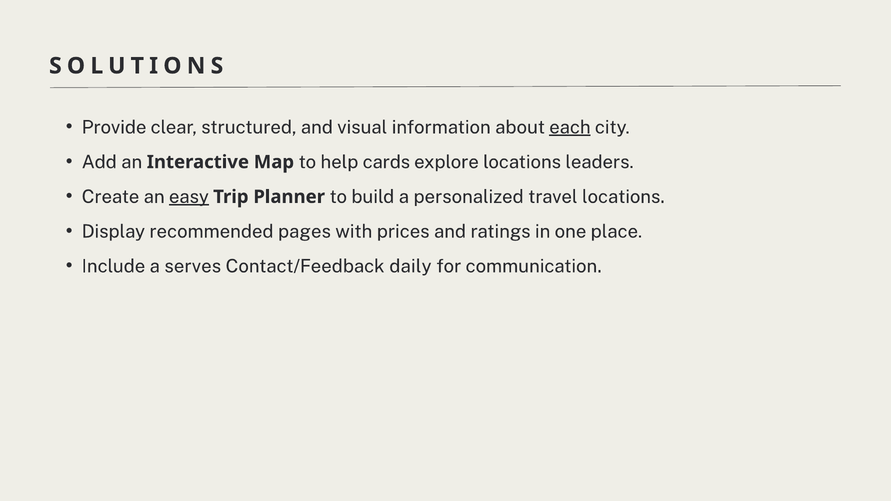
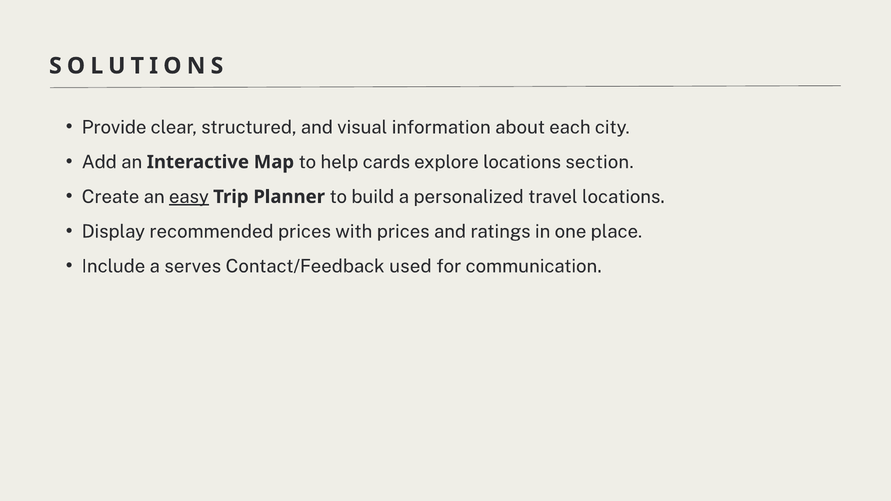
each underline: present -> none
leaders: leaders -> section
recommended pages: pages -> prices
daily: daily -> used
